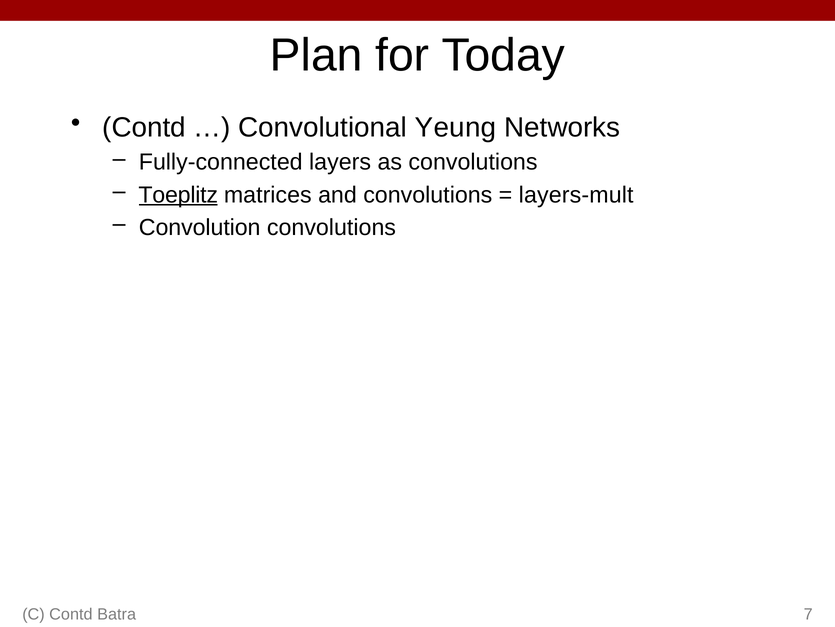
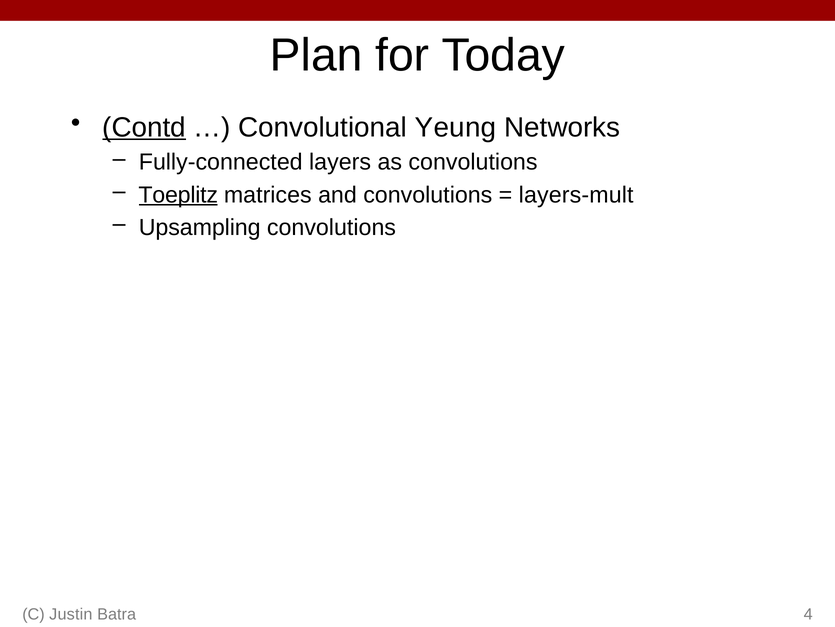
Contd at (144, 127) underline: none -> present
Convolution: Convolution -> Upsampling
C Contd: Contd -> Justin
7: 7 -> 4
